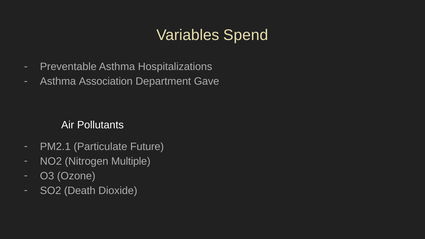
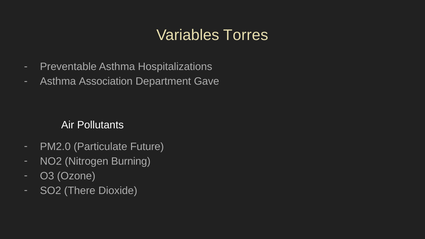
Spend: Spend -> Torres
PM2.1: PM2.1 -> PM2.0
Multiple: Multiple -> Burning
Death: Death -> There
